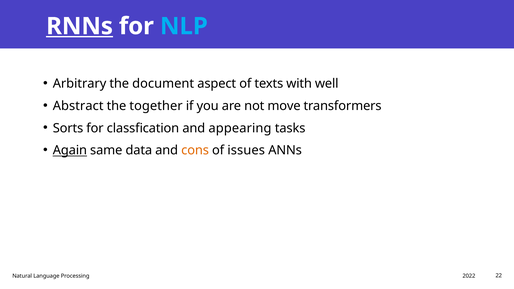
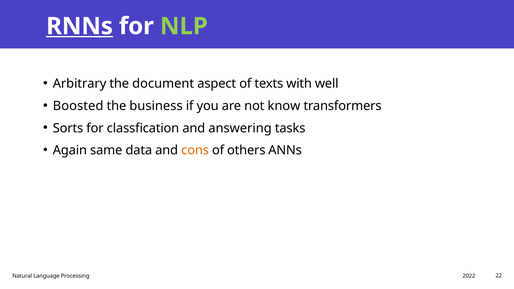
NLP colour: light blue -> light green
Abstract: Abstract -> Boosted
together: together -> business
move: move -> know
appearing: appearing -> answering
Again underline: present -> none
issues: issues -> others
